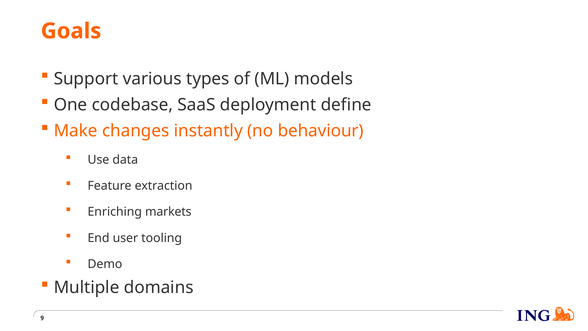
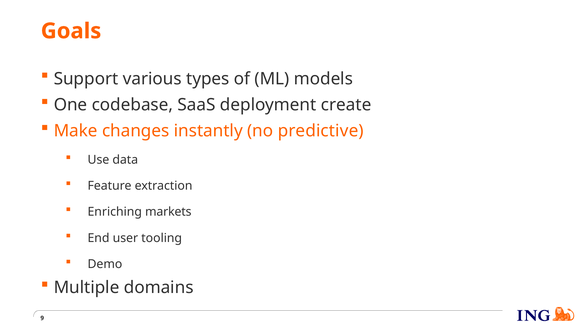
define: define -> create
behaviour: behaviour -> predictive
